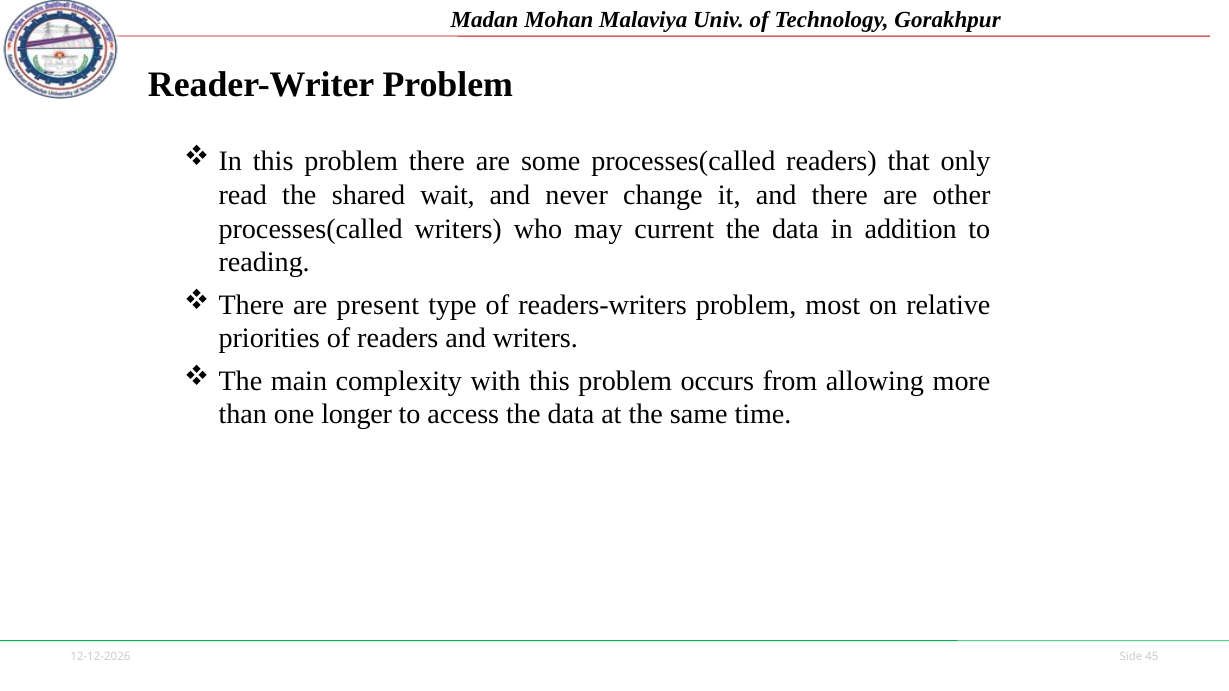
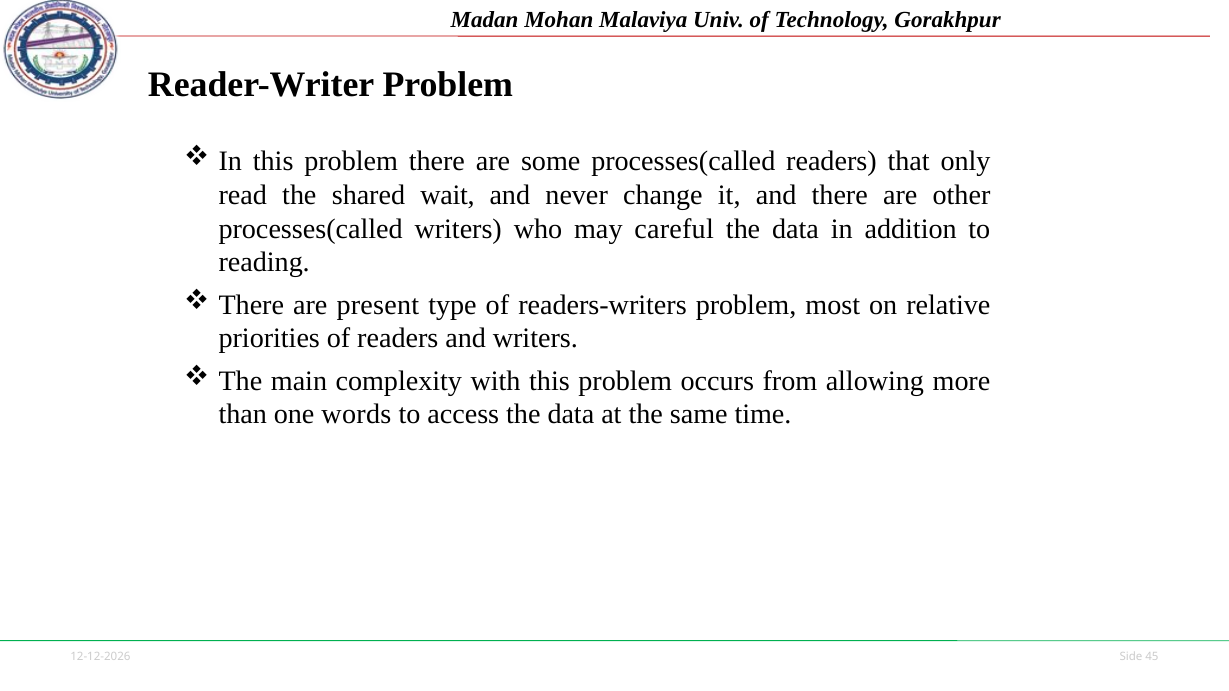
current: current -> careful
longer: longer -> words
